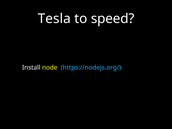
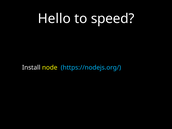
Tesla: Tesla -> Hello
